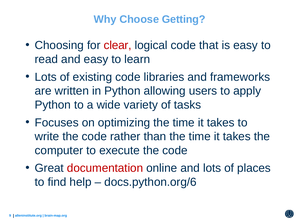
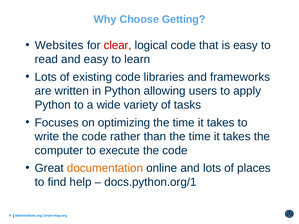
Choosing: Choosing -> Websites
documentation colour: red -> orange
docs.python.org/6: docs.python.org/6 -> docs.python.org/1
